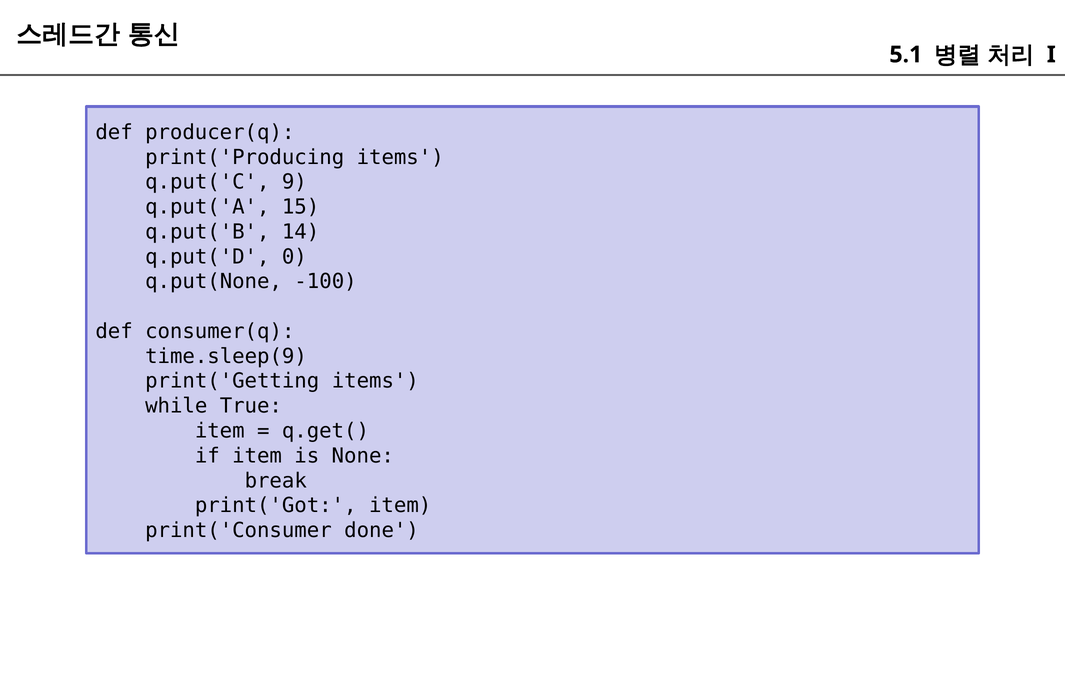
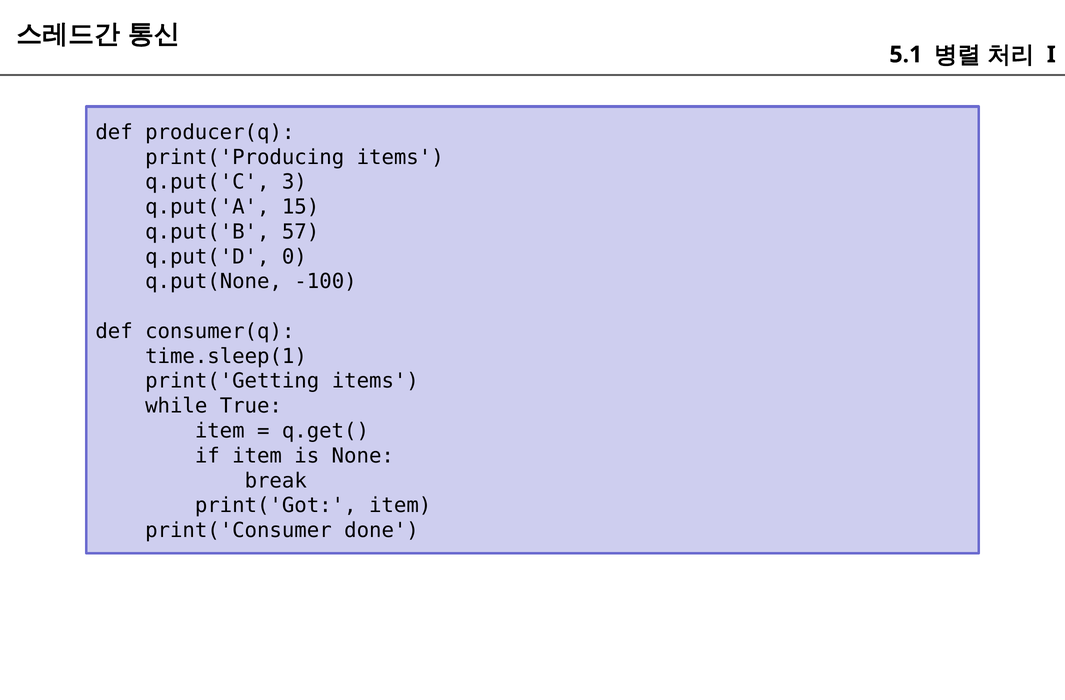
9: 9 -> 3
14: 14 -> 57
time.sleep(9: time.sleep(9 -> time.sleep(1
